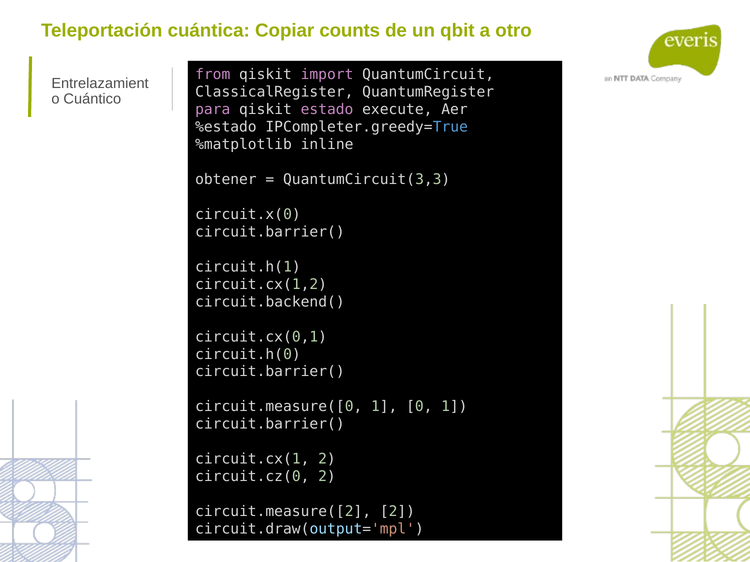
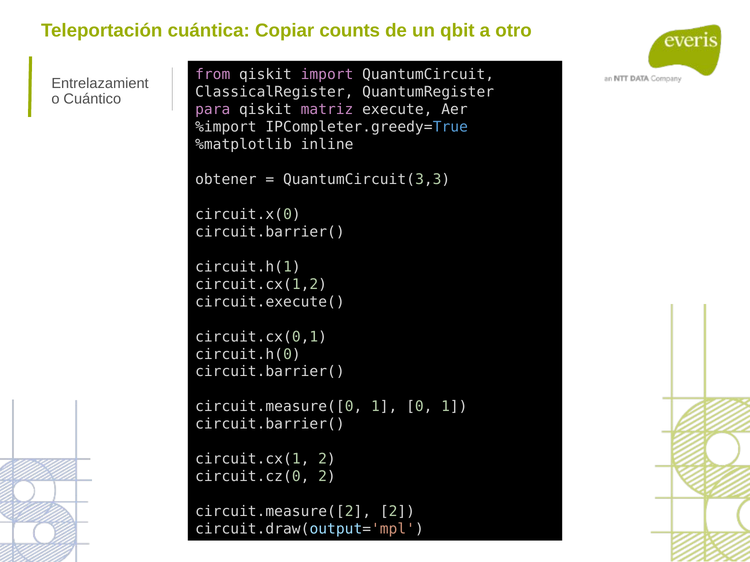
estado: estado -> matriz
%estado: %estado -> %import
circuit.backend(: circuit.backend( -> circuit.execute(
